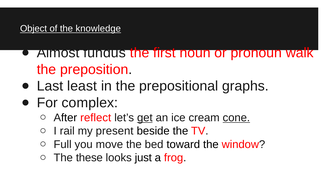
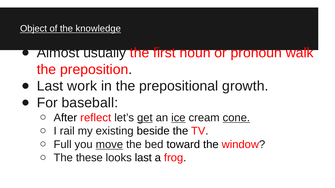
fundus: fundus -> usually
least: least -> work
graphs: graphs -> growth
complex: complex -> baseball
ice underline: none -> present
present: present -> existing
move underline: none -> present
looks just: just -> last
